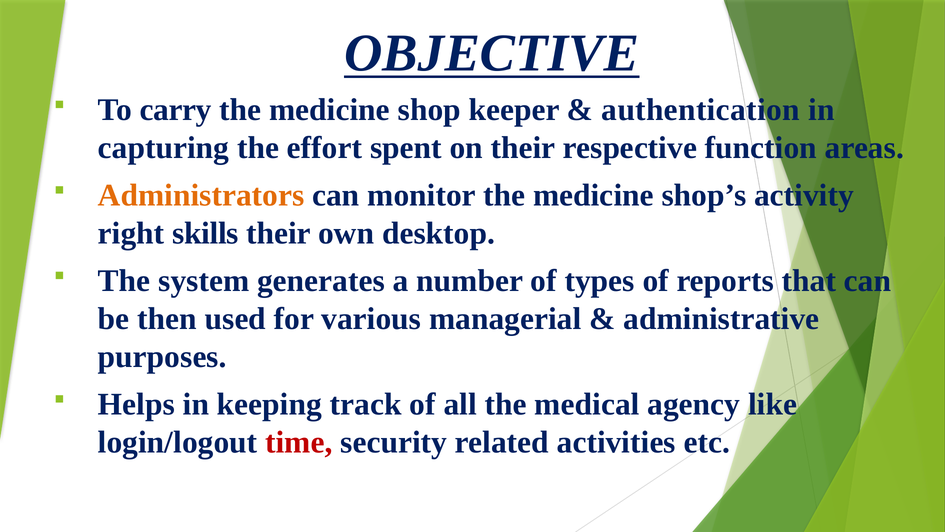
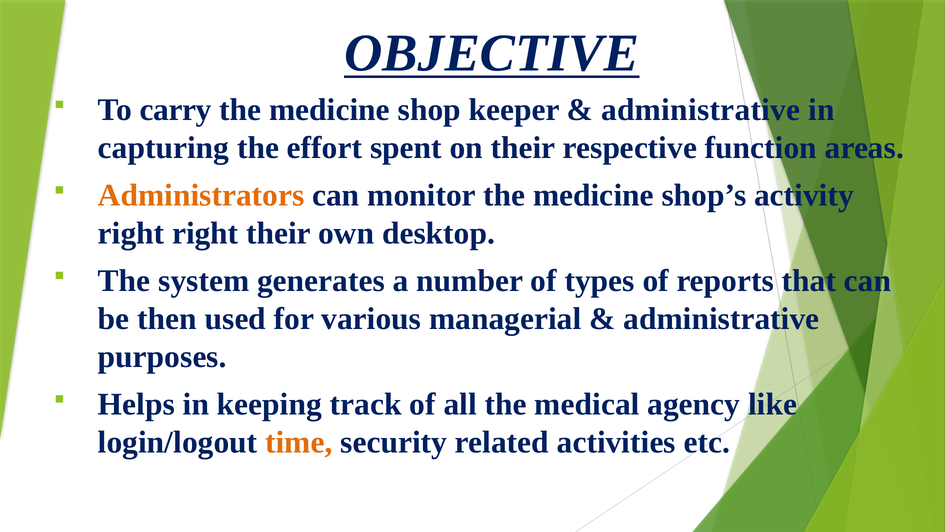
authentication at (701, 110): authentication -> administrative
right skills: skills -> right
time colour: red -> orange
